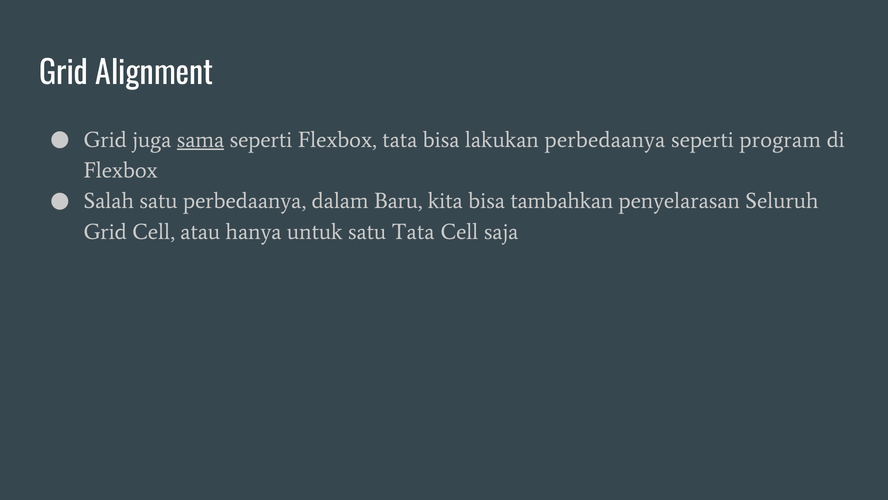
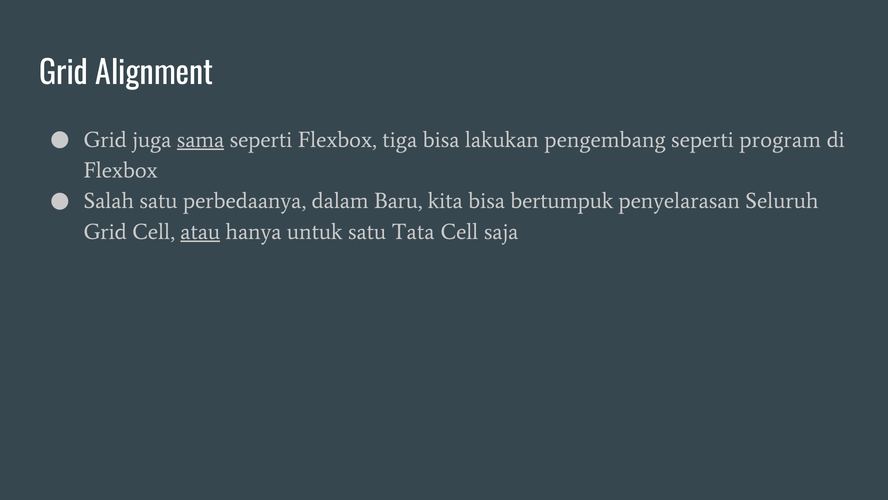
Flexbox tata: tata -> tiga
lakukan perbedaanya: perbedaanya -> pengembang
tambahkan: tambahkan -> bertumpuk
atau underline: none -> present
